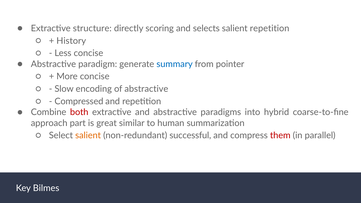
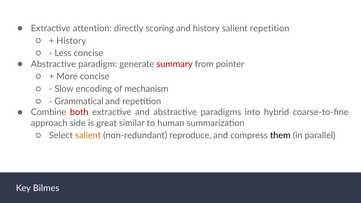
structure: structure -> attention
and selects: selects -> history
summary colour: blue -> red
of abstractive: abstractive -> mechanism
Compressed: Compressed -> Grammatical
part: part -> side
successful: successful -> reproduce
them colour: red -> black
